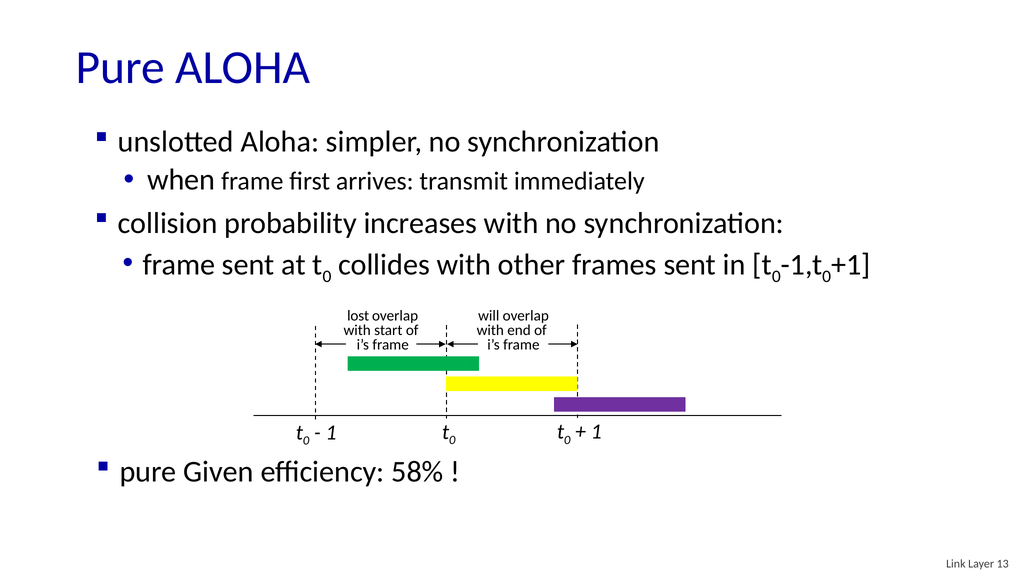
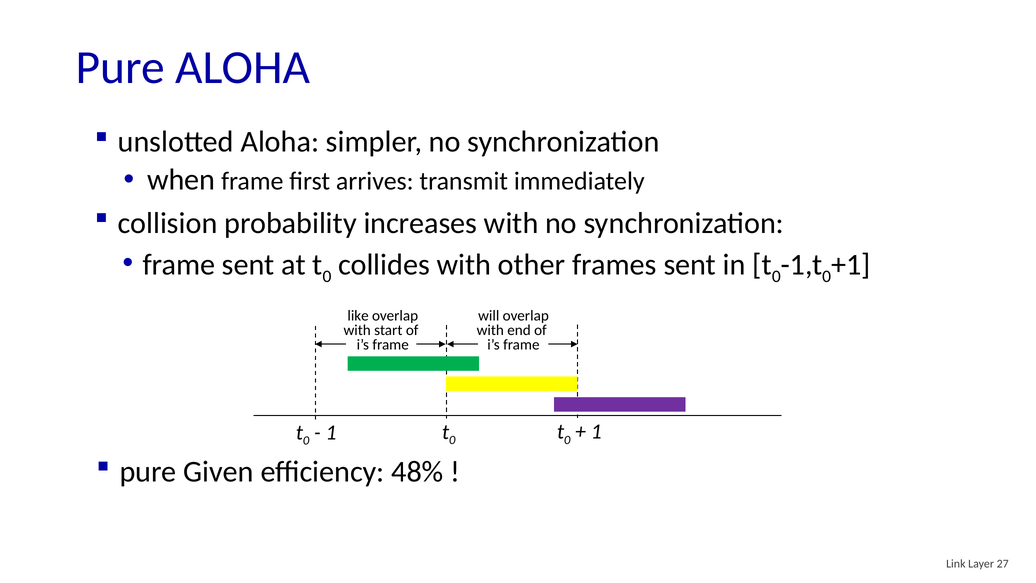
lost: lost -> like
58%: 58% -> 48%
13: 13 -> 27
